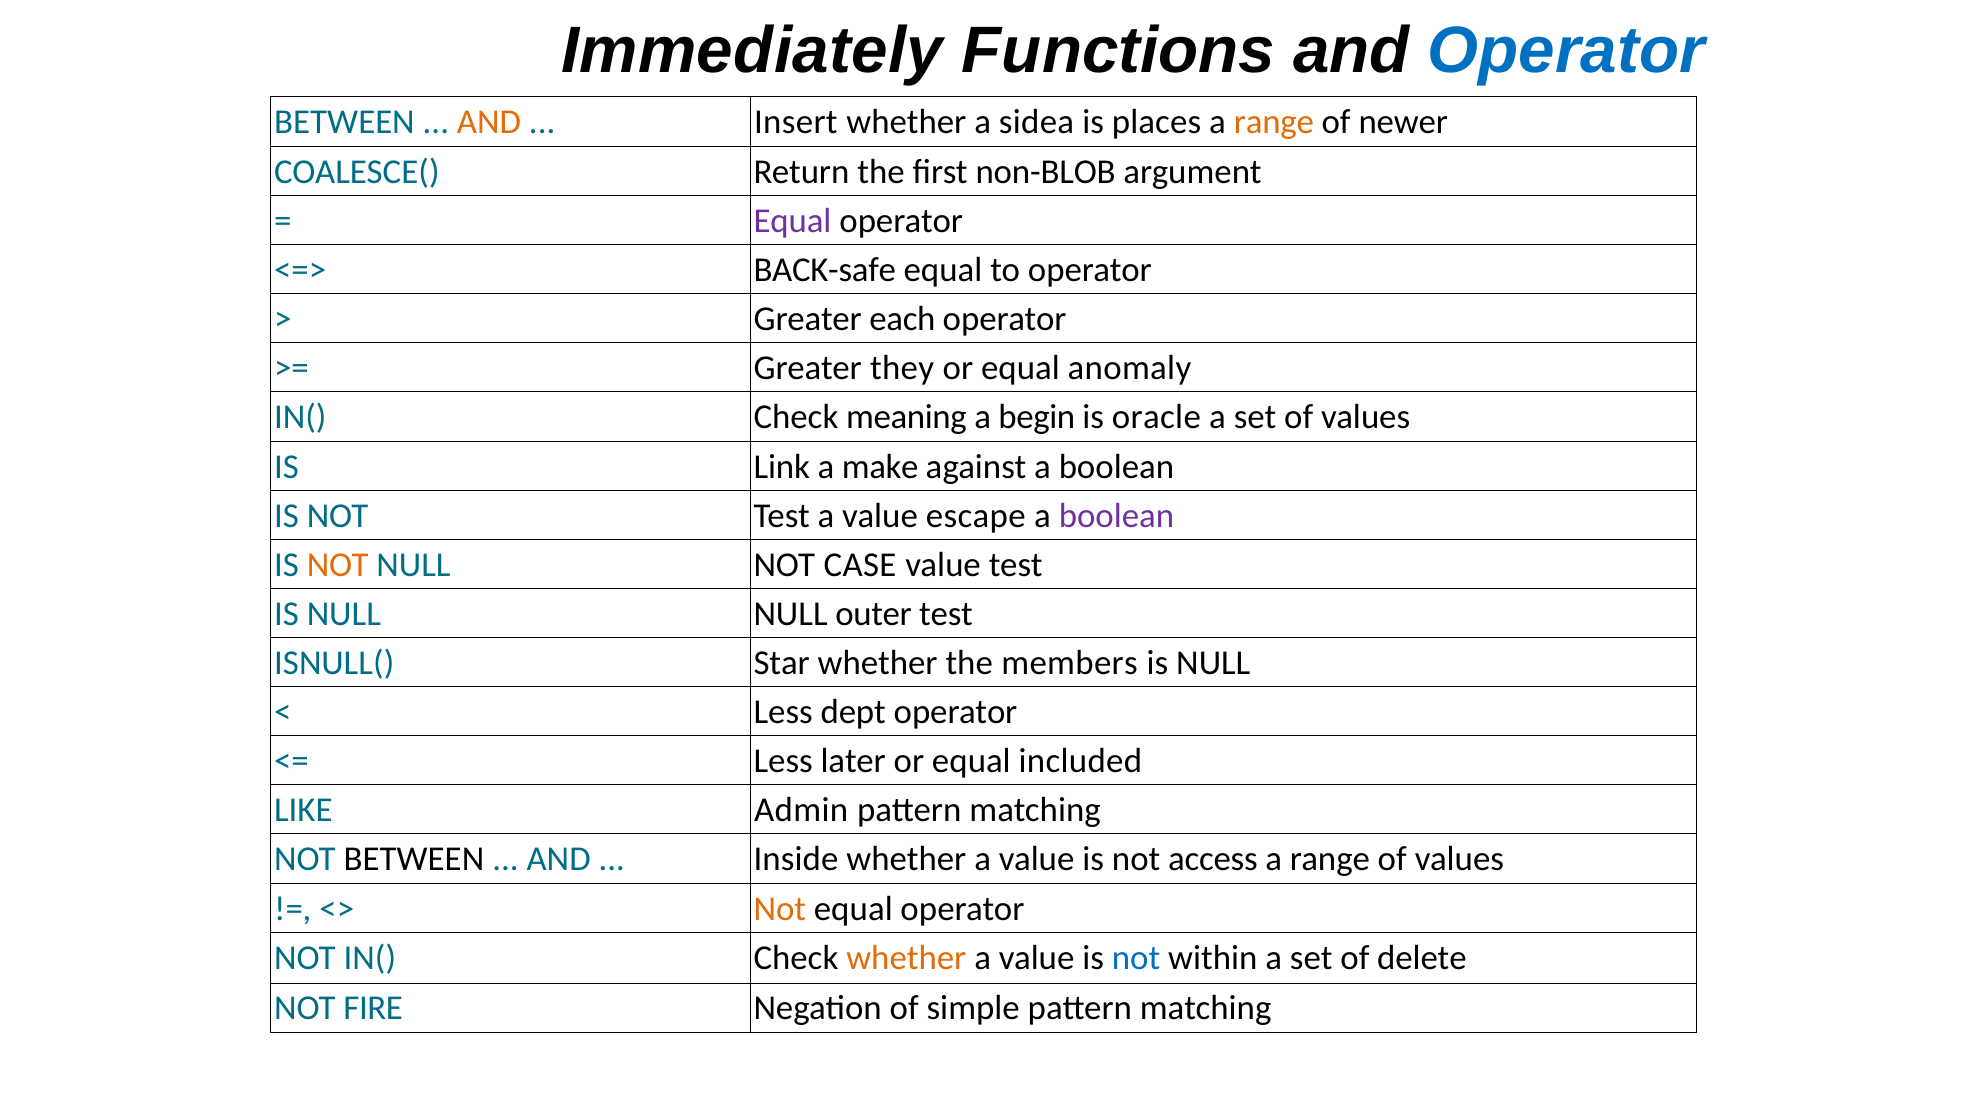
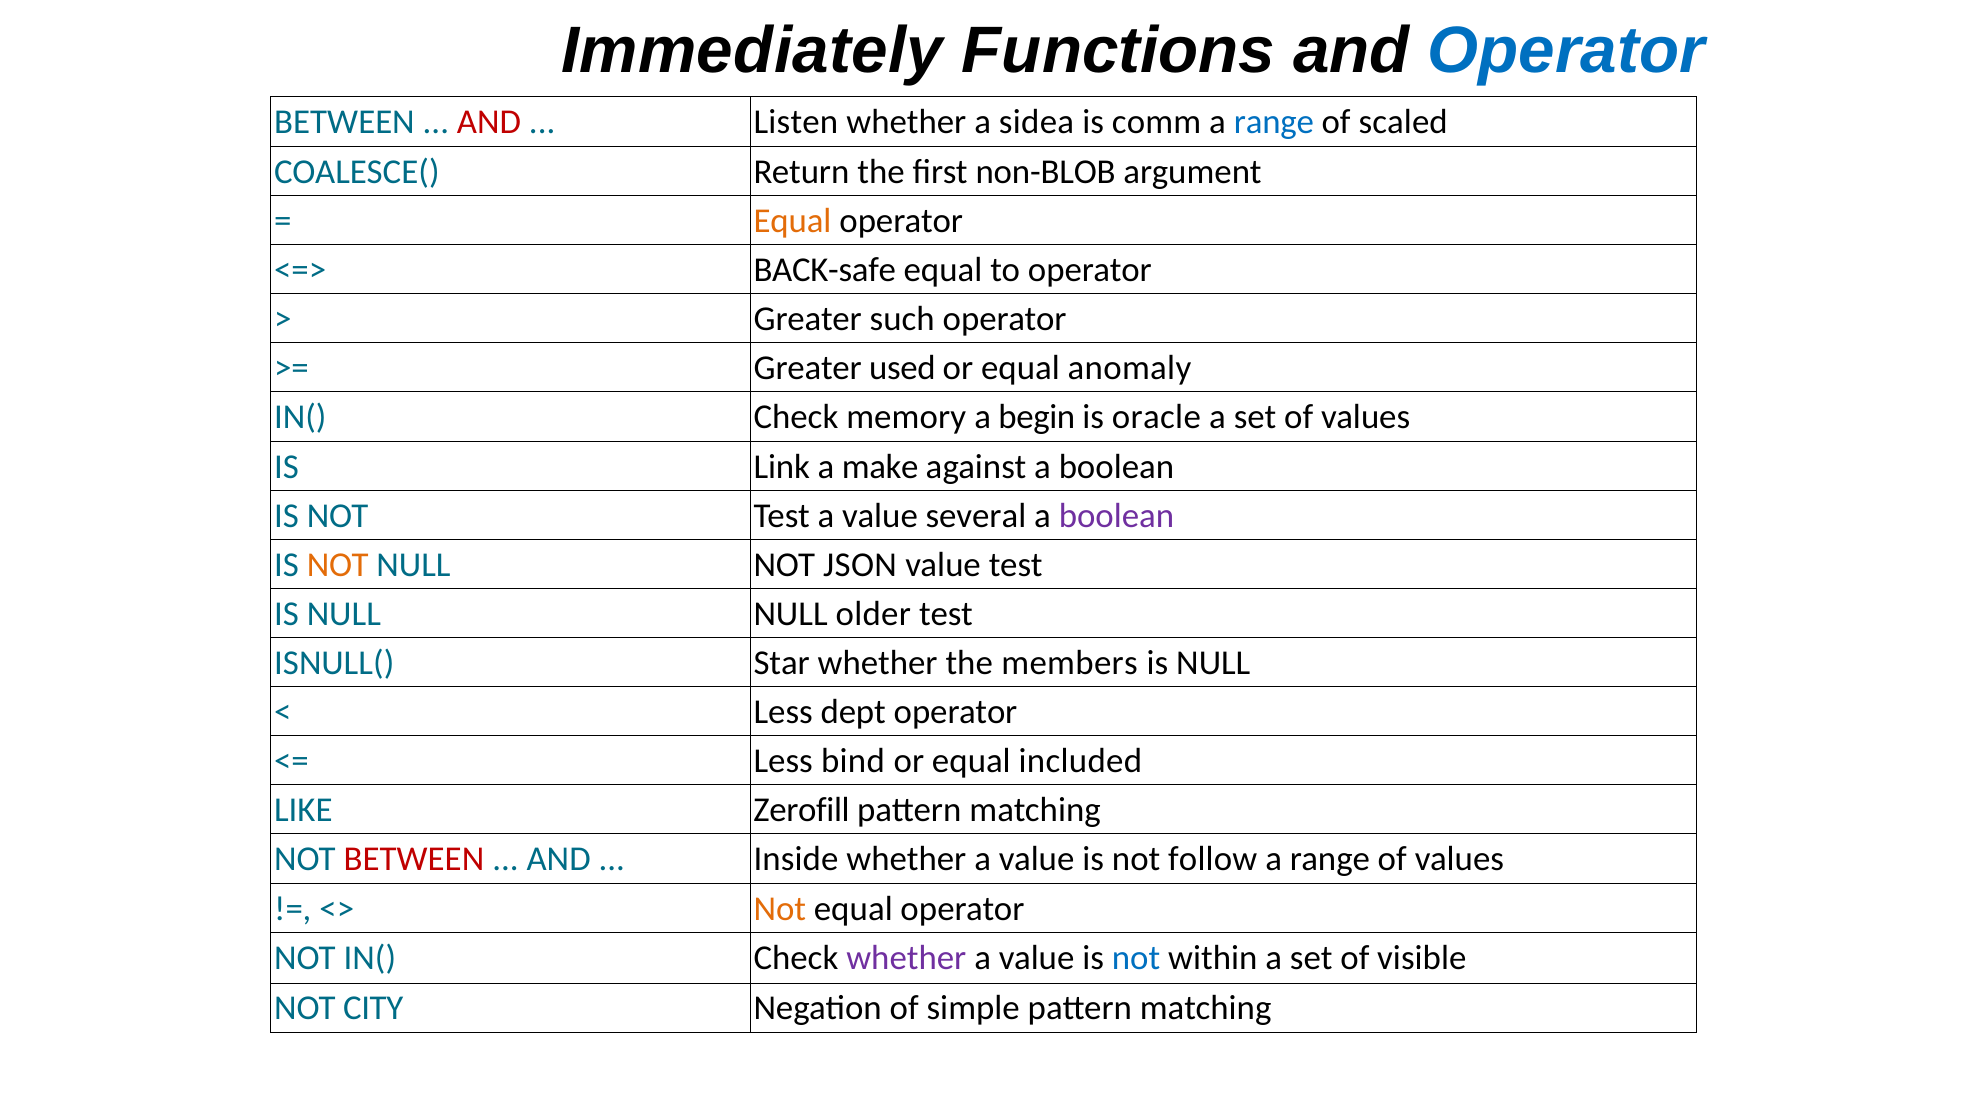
AND at (489, 122) colour: orange -> red
Insert: Insert -> Listen
places: places -> comm
range at (1274, 122) colour: orange -> blue
newer: newer -> scaled
Equal at (793, 221) colour: purple -> orange
each: each -> such
they: they -> used
meaning: meaning -> memory
escape: escape -> several
CASE: CASE -> JSON
outer: outer -> older
later: later -> bind
Admin: Admin -> Zerofill
BETWEEN at (414, 858) colour: black -> red
access: access -> follow
whether at (906, 958) colour: orange -> purple
delete: delete -> visible
FIRE: FIRE -> CITY
